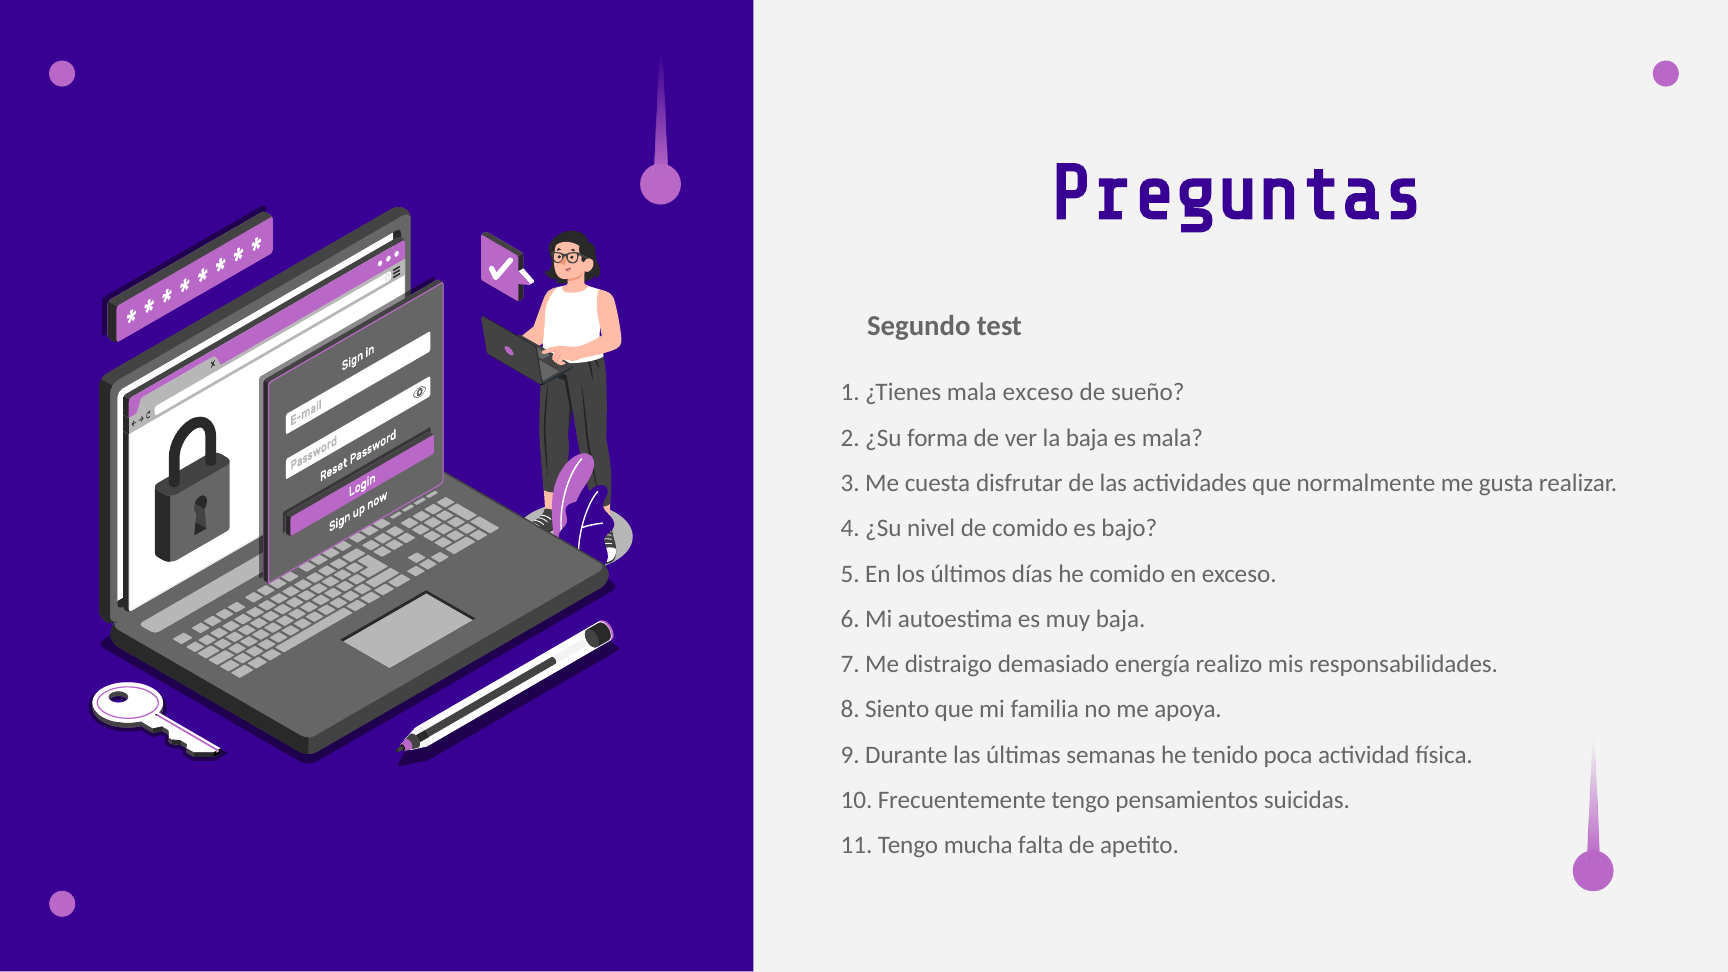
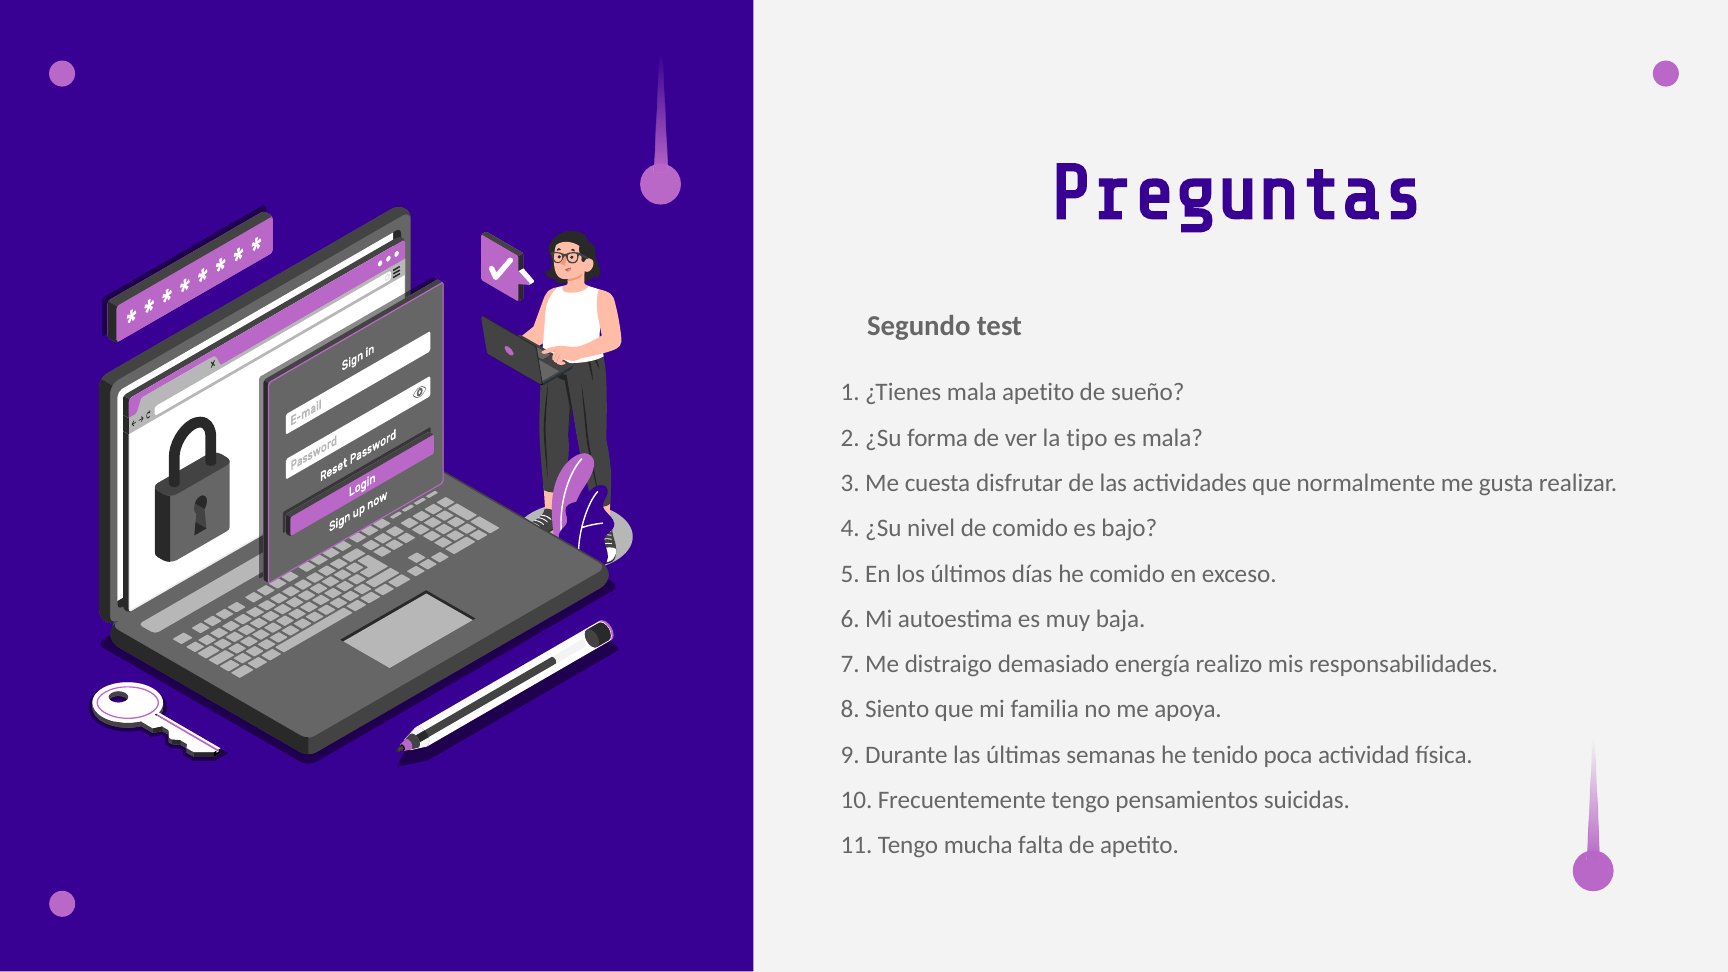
mala exceso: exceso -> apetito
la baja: baja -> tipo
